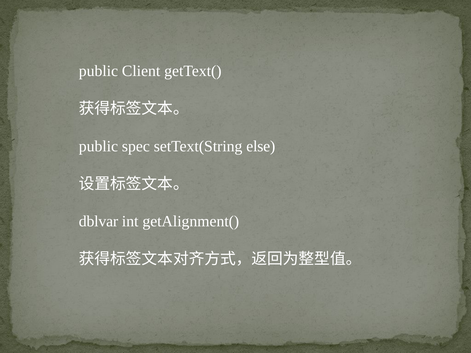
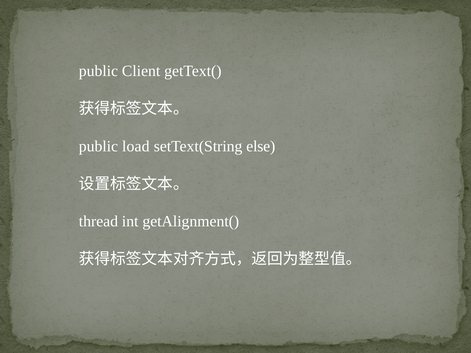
spec: spec -> load
dblvar: dblvar -> thread
